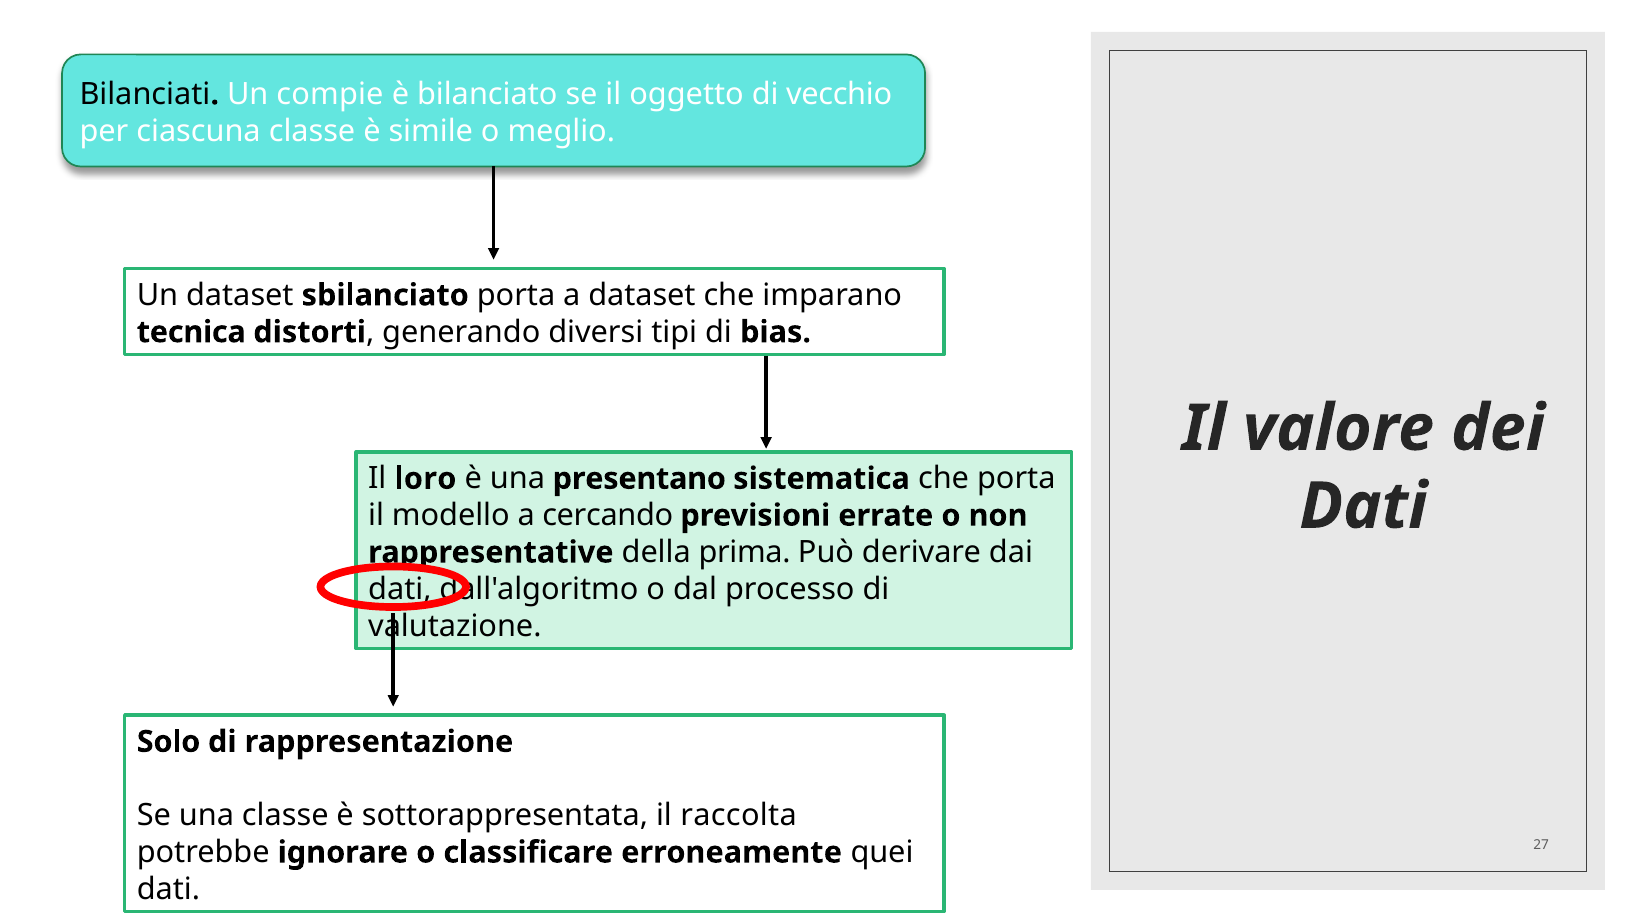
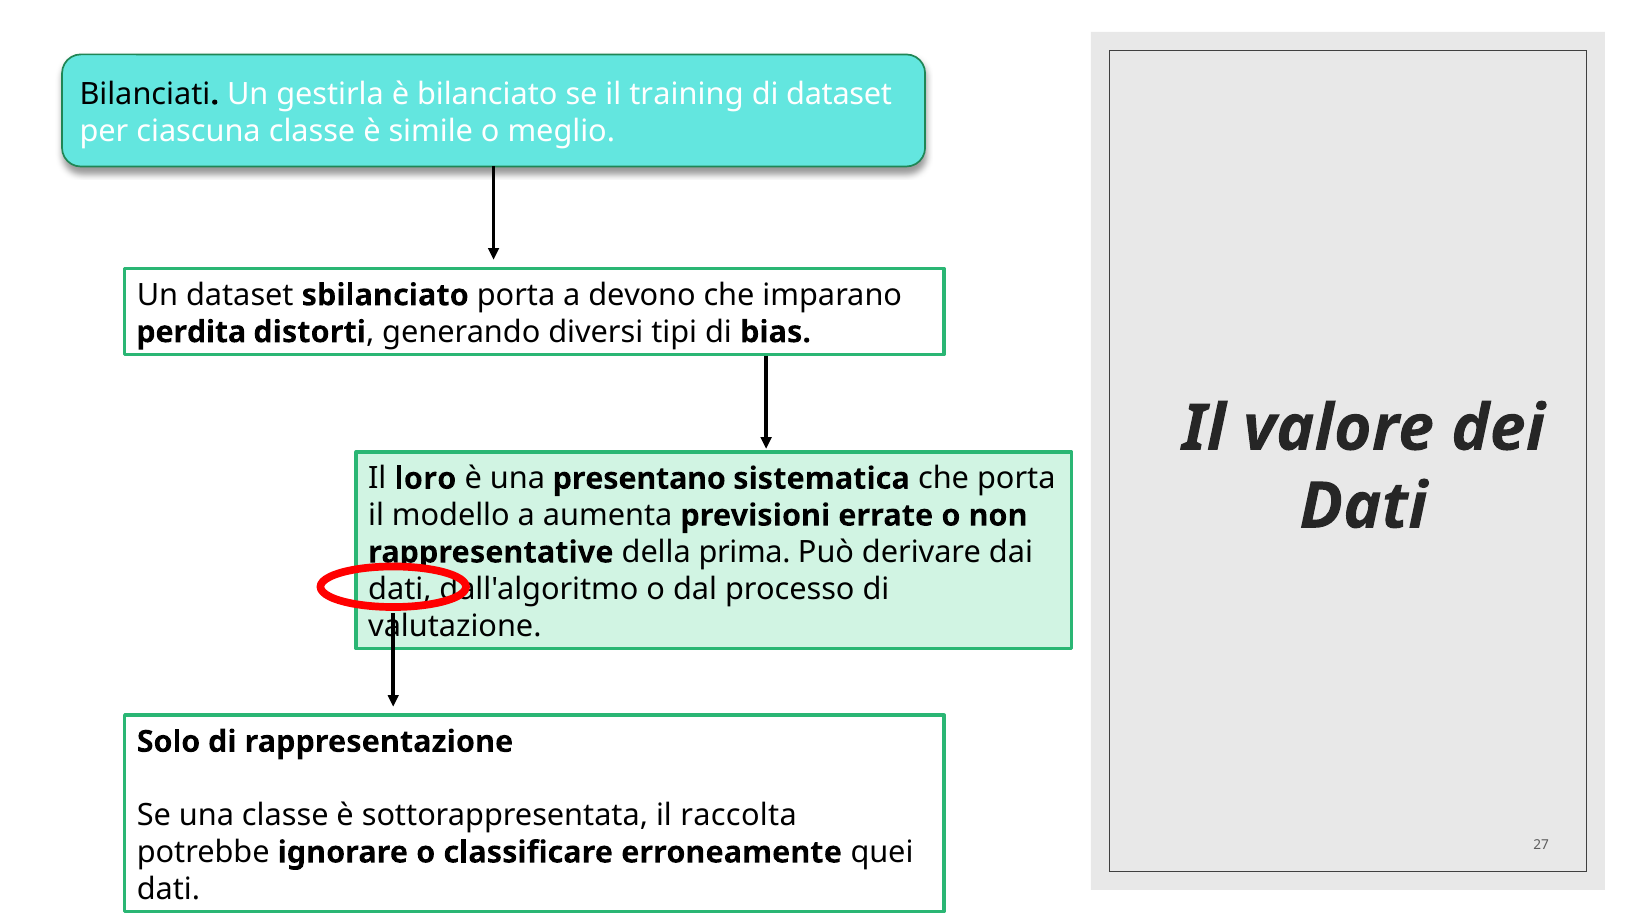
compie: compie -> gestirla
oggetto: oggetto -> training
di vecchio: vecchio -> dataset
a dataset: dataset -> devono
tecnica: tecnica -> perdita
cercando: cercando -> aumenta
